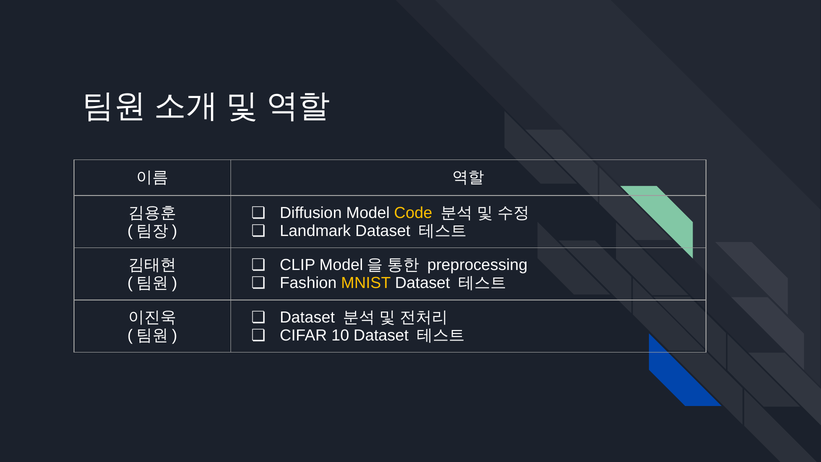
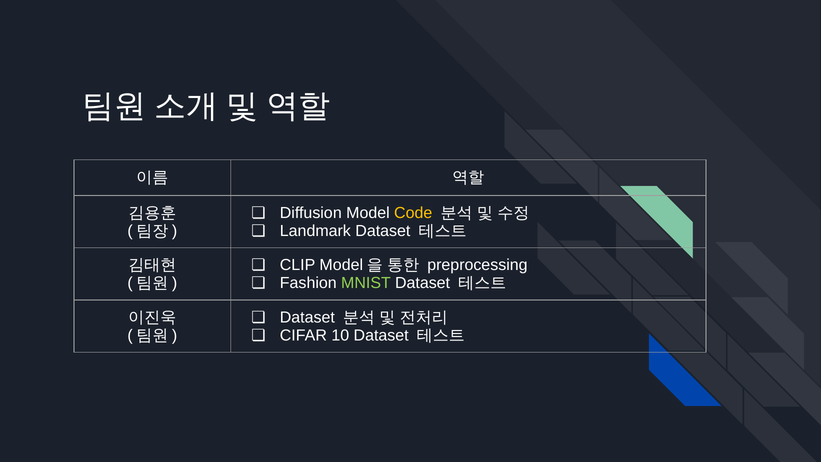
MNIST colour: yellow -> light green
